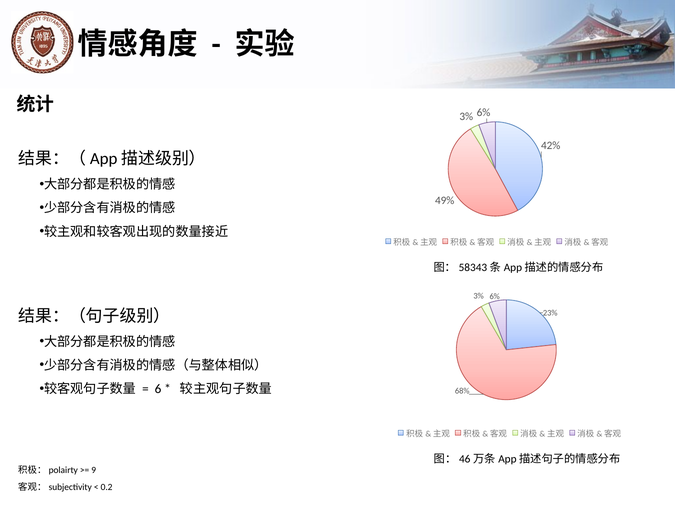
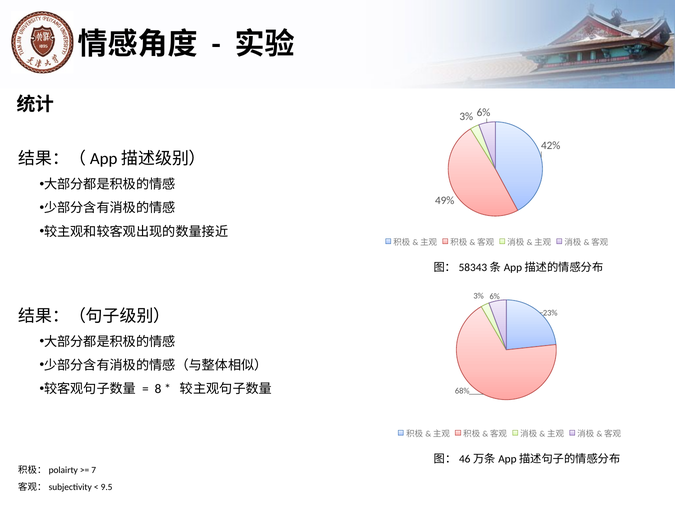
6: 6 -> 8
9: 9 -> 7
0.2: 0.2 -> 9.5
